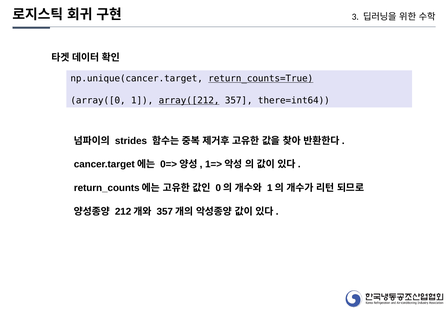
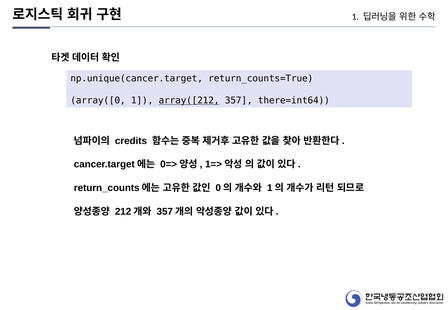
3 at (355, 17): 3 -> 1
return_counts=True underline: present -> none
strides: strides -> credits
